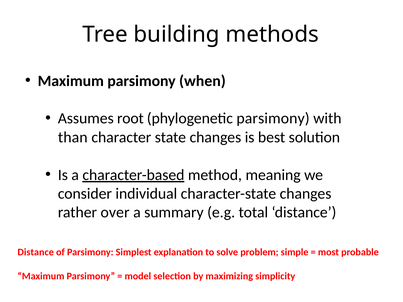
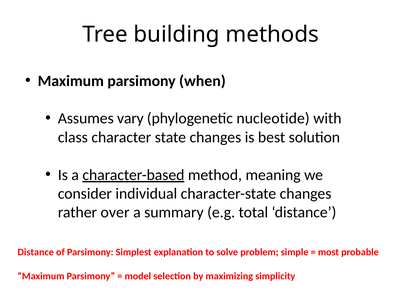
root: root -> vary
phylogenetic parsimony: parsimony -> nucleotide
than: than -> class
